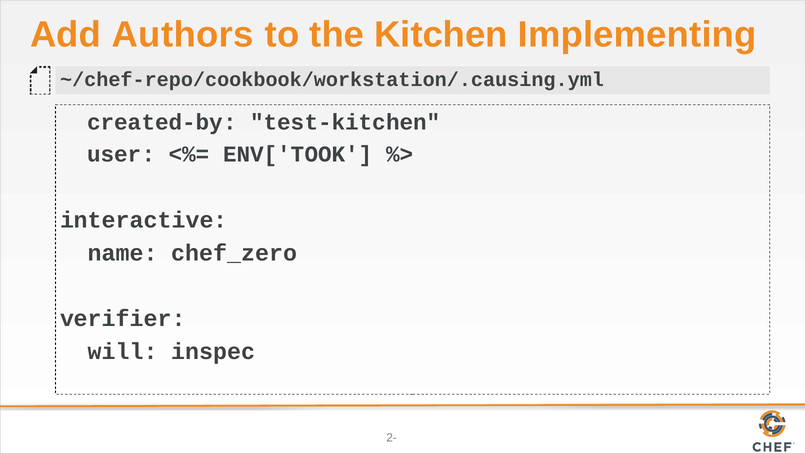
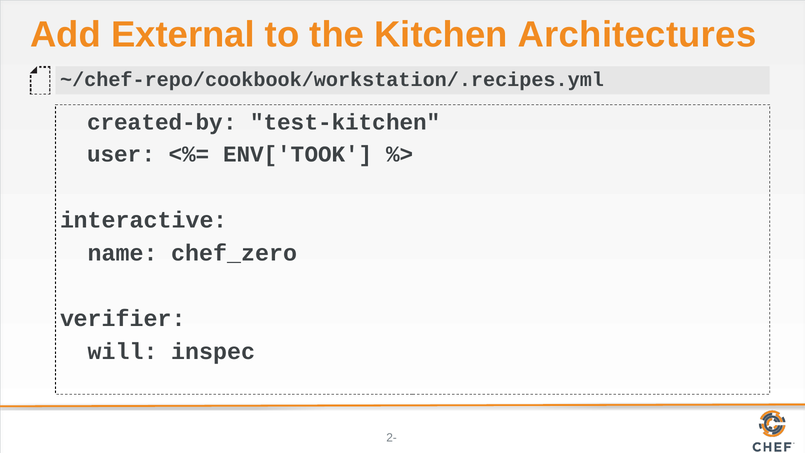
Authors: Authors -> External
Implementing: Implementing -> Architectures
~/chef-repo/cookbook/workstation/.causing.yml: ~/chef-repo/cookbook/workstation/.causing.yml -> ~/chef-repo/cookbook/workstation/.recipes.yml
